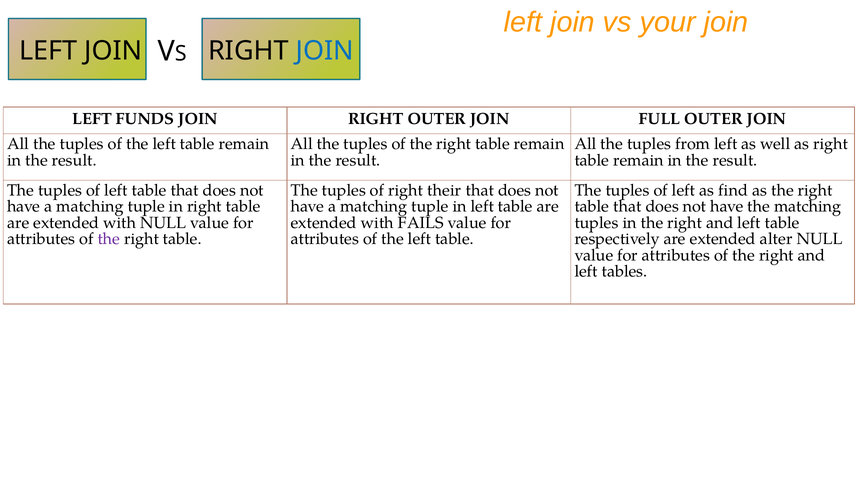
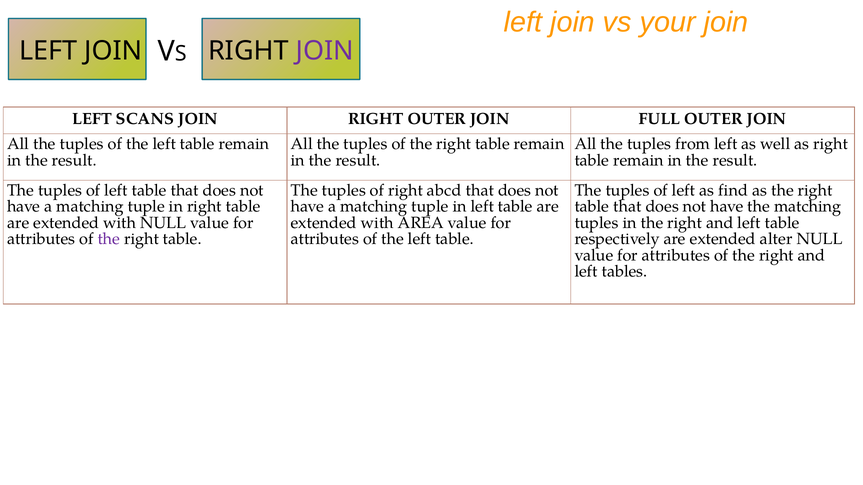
JOIN at (325, 51) colour: blue -> purple
FUNDS: FUNDS -> SCANS
their: their -> abcd
FAILS: FAILS -> AREA
